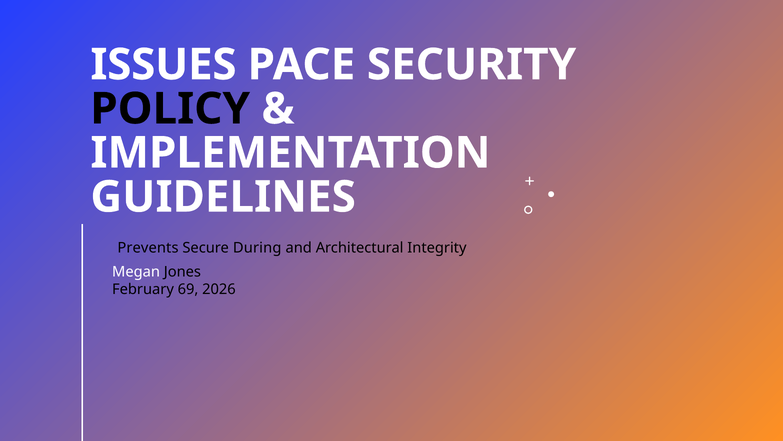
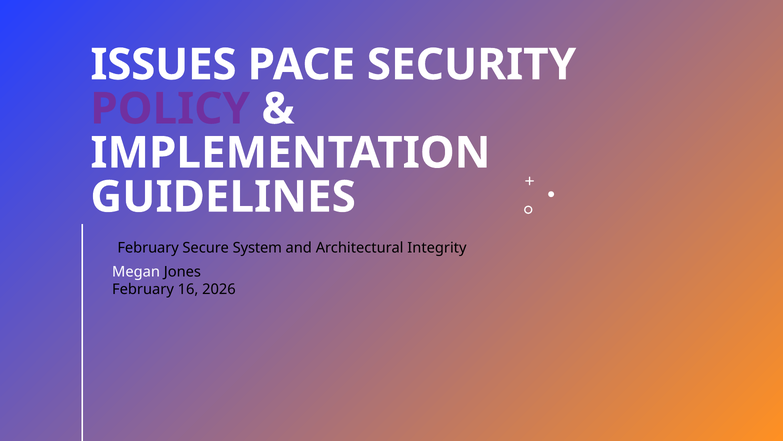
POLICY colour: black -> purple
Prevents at (148, 248): Prevents -> February
During: During -> System
69: 69 -> 16
